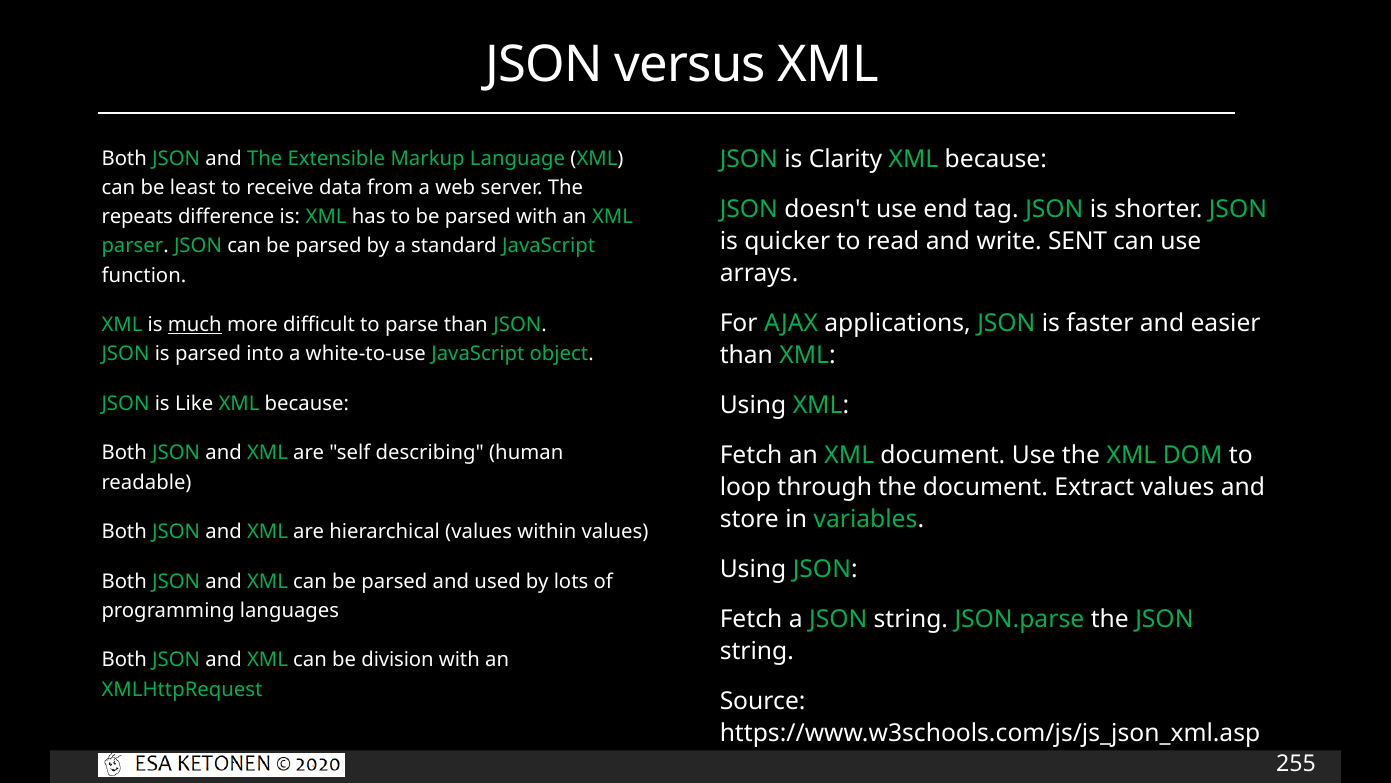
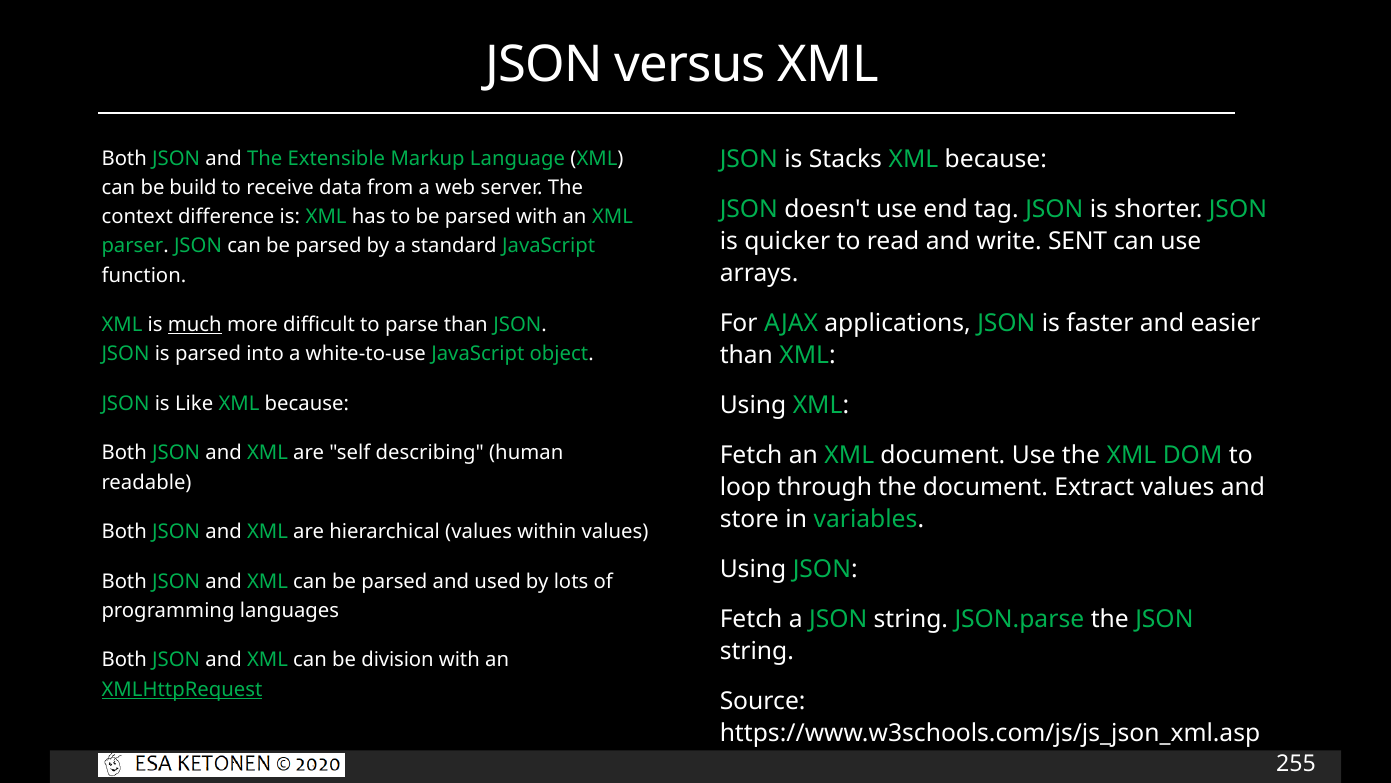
Clarity: Clarity -> Stacks
least: least -> build
repeats: repeats -> context
XMLHttpRequest underline: none -> present
